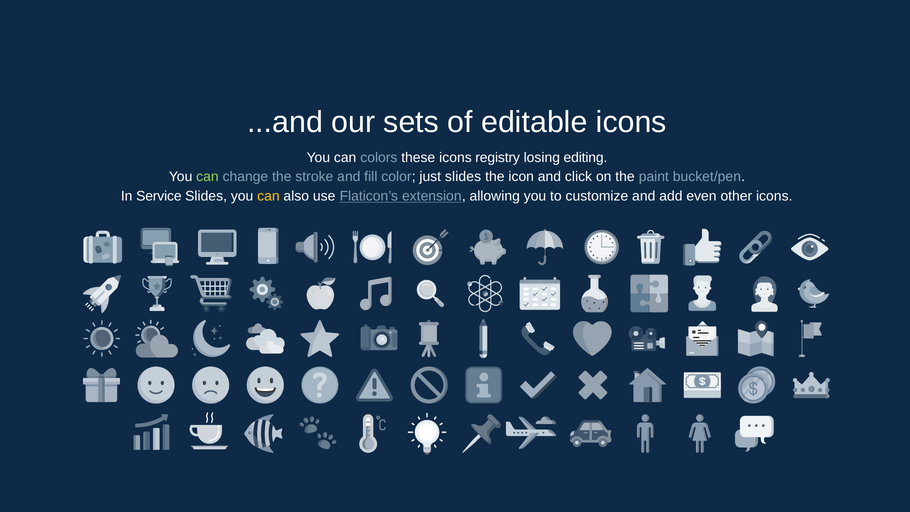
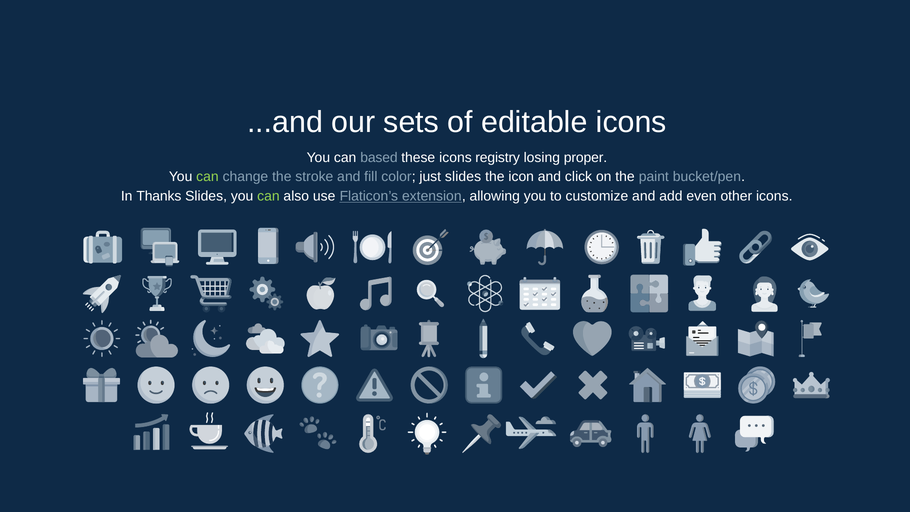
colors: colors -> based
editing: editing -> proper
Service: Service -> Thanks
can at (268, 196) colour: yellow -> light green
